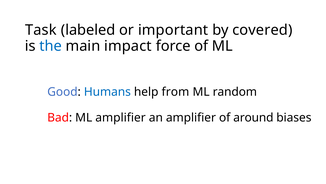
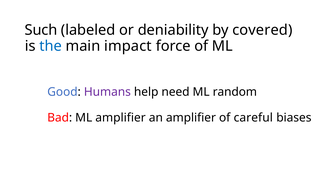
Task: Task -> Such
important: important -> deniability
Humans colour: blue -> purple
from: from -> need
around: around -> careful
